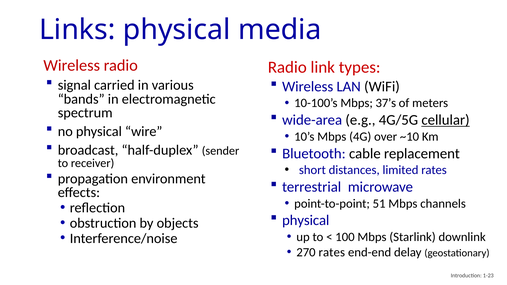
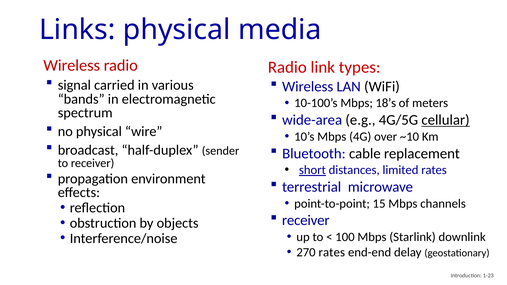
37’s: 37’s -> 18’s
short underline: none -> present
51: 51 -> 15
physical at (306, 221): physical -> receiver
